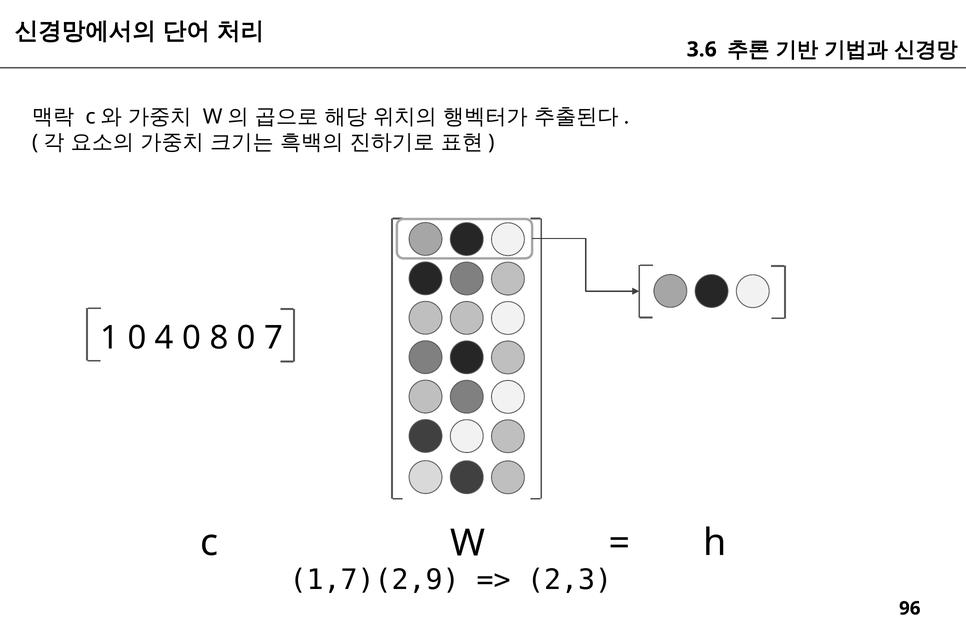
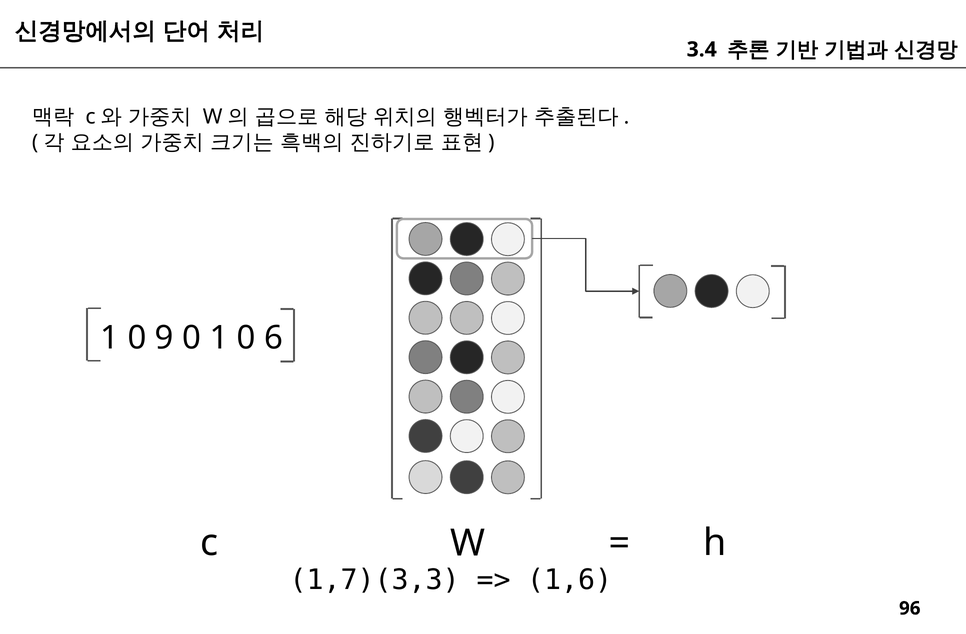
3.6: 3.6 -> 3.4
4: 4 -> 9
0 8: 8 -> 1
7: 7 -> 6
1,7)(2,9: 1,7)(2,9 -> 1,7)(3,3
2,3: 2,3 -> 1,6
